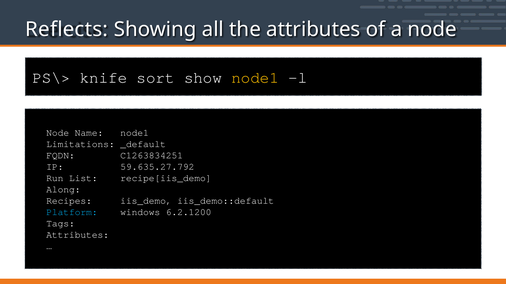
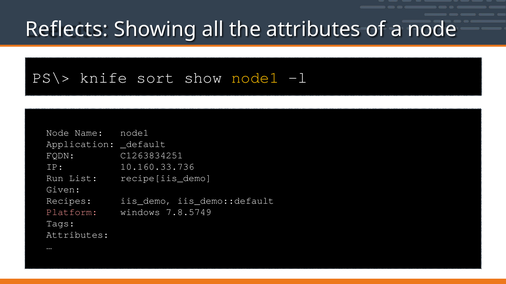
Limitations: Limitations -> Application
59.635.27.792: 59.635.27.792 -> 10.160.33.736
Along: Along -> Given
Platform colour: light blue -> pink
6.2.1200: 6.2.1200 -> 7.8.5749
